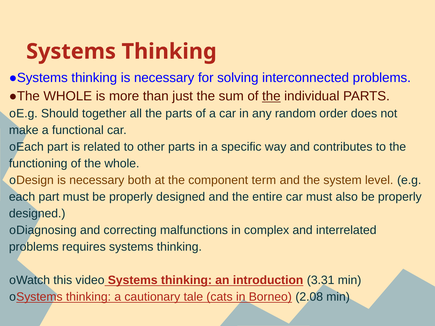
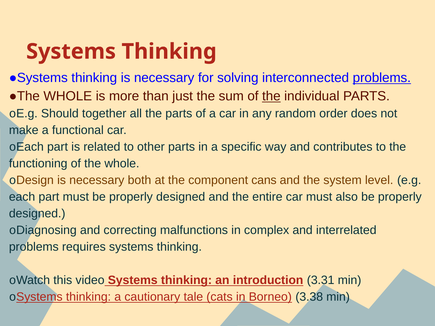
problems at (382, 78) underline: none -> present
term: term -> cans
2.08: 2.08 -> 3.38
